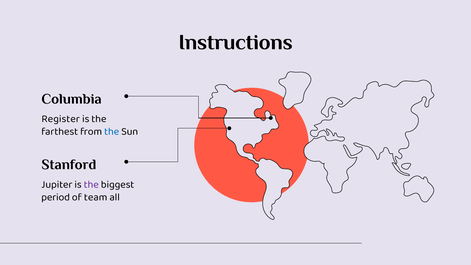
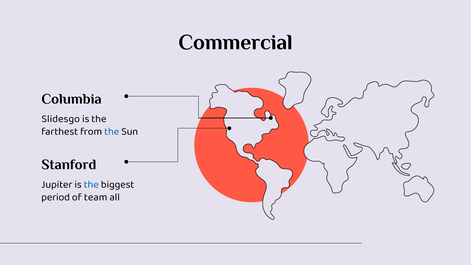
Instructions: Instructions -> Commercial
Register: Register -> Slidesgo
the at (91, 184) colour: purple -> blue
